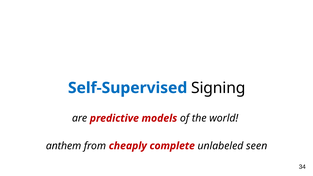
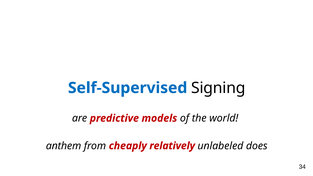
complete: complete -> relatively
seen: seen -> does
